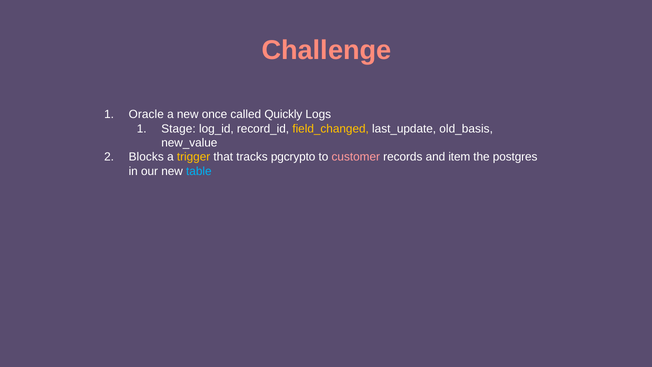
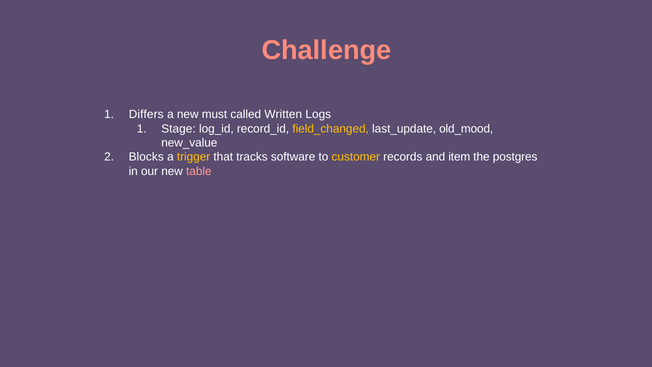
Oracle: Oracle -> Differs
once: once -> must
Quickly: Quickly -> Written
old_basis: old_basis -> old_mood
pgcrypto: pgcrypto -> software
customer colour: pink -> yellow
table colour: light blue -> pink
